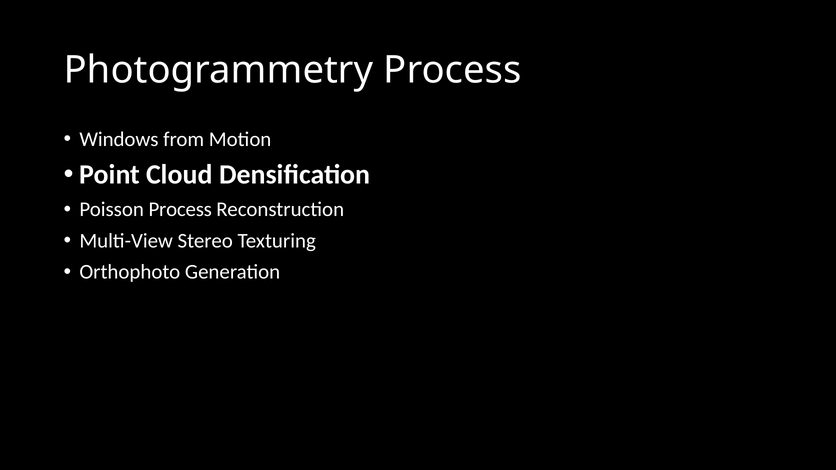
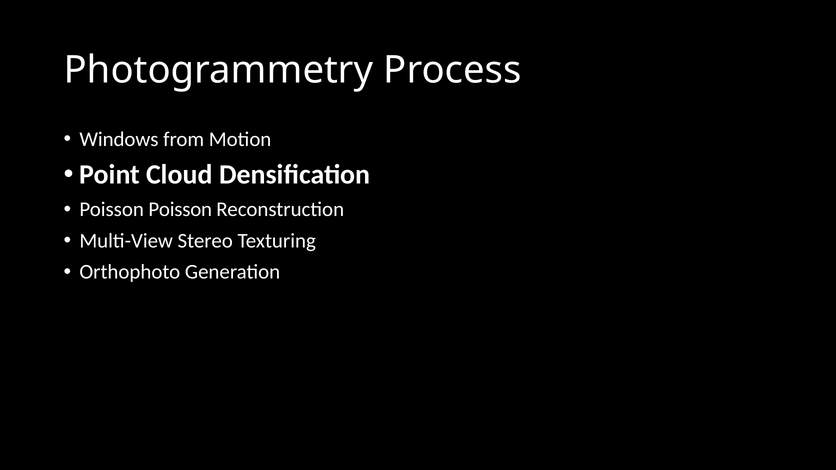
Poisson Process: Process -> Poisson
